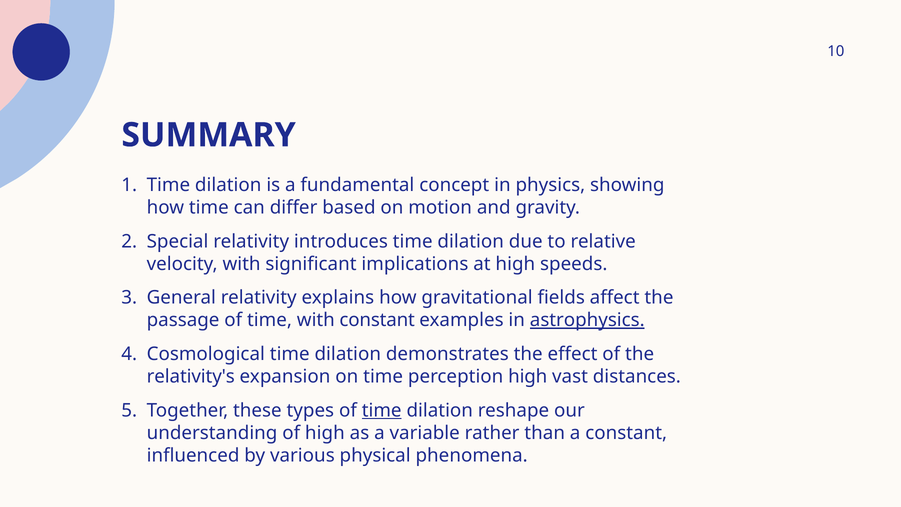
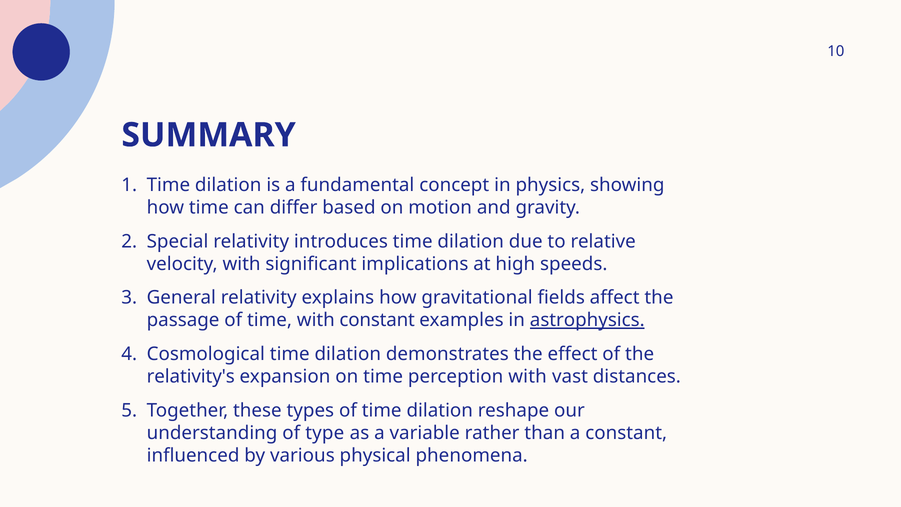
perception high: high -> with
time at (382, 410) underline: present -> none
of high: high -> type
